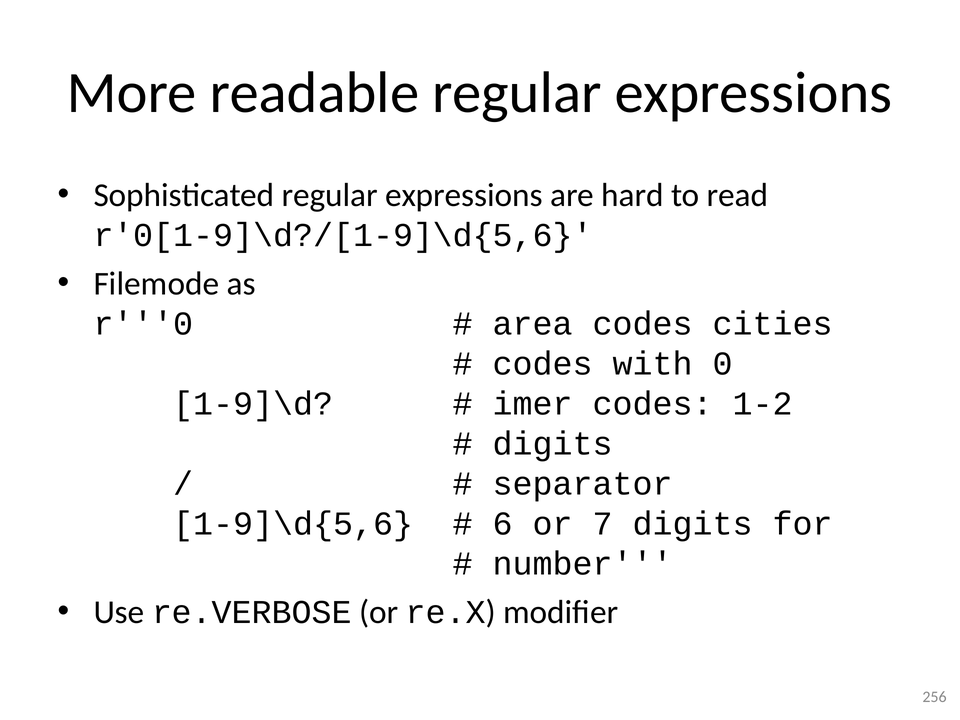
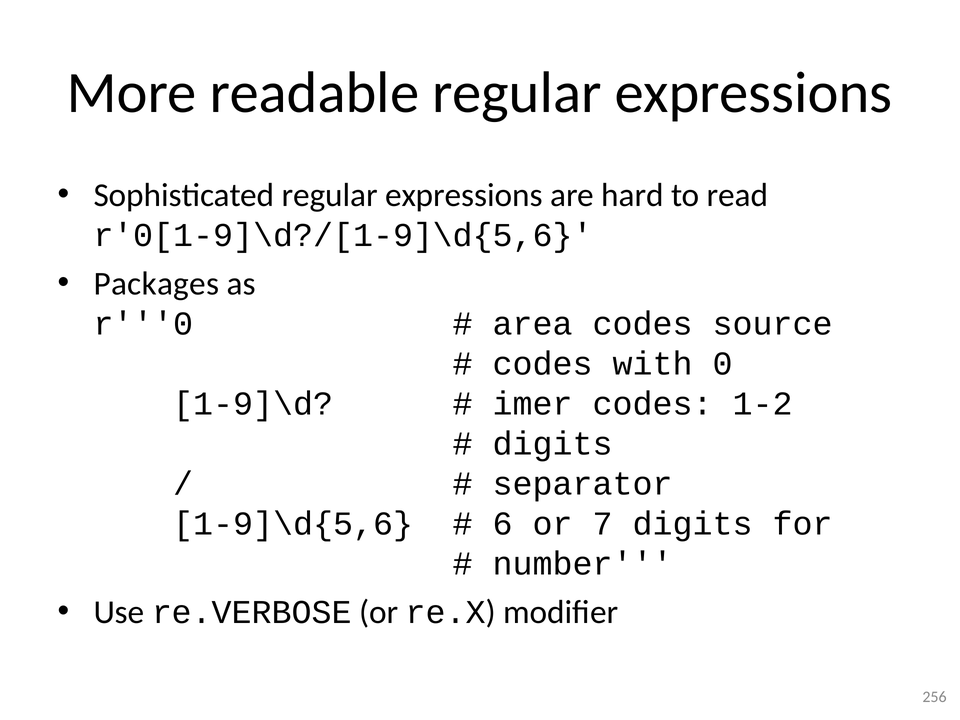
Filemode: Filemode -> Packages
cities: cities -> source
